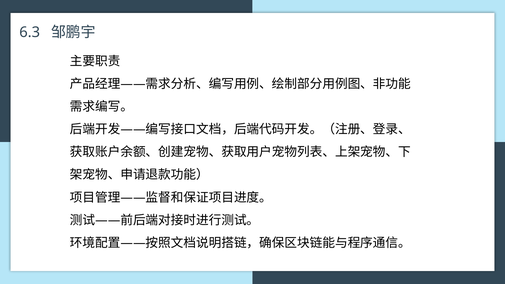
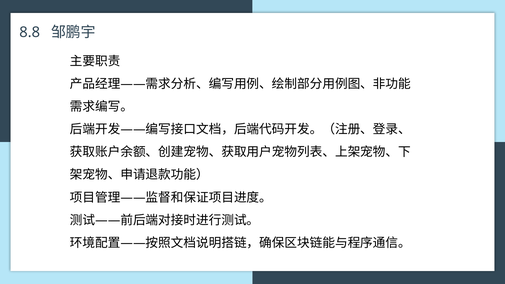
6.3: 6.3 -> 8.8
